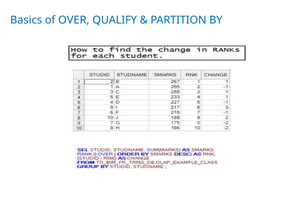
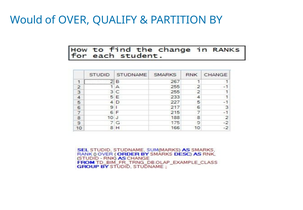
Basics: Basics -> Would
